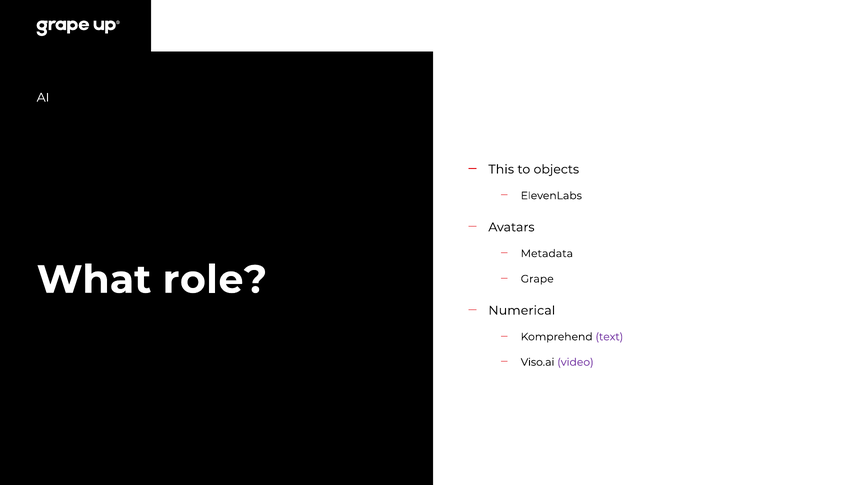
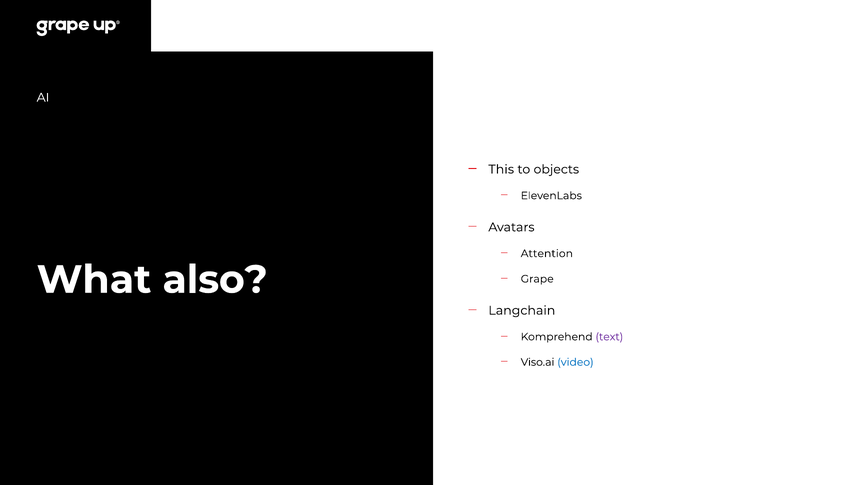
Metadata: Metadata -> Attention
role: role -> also
Numerical: Numerical -> Langchain
video colour: purple -> blue
